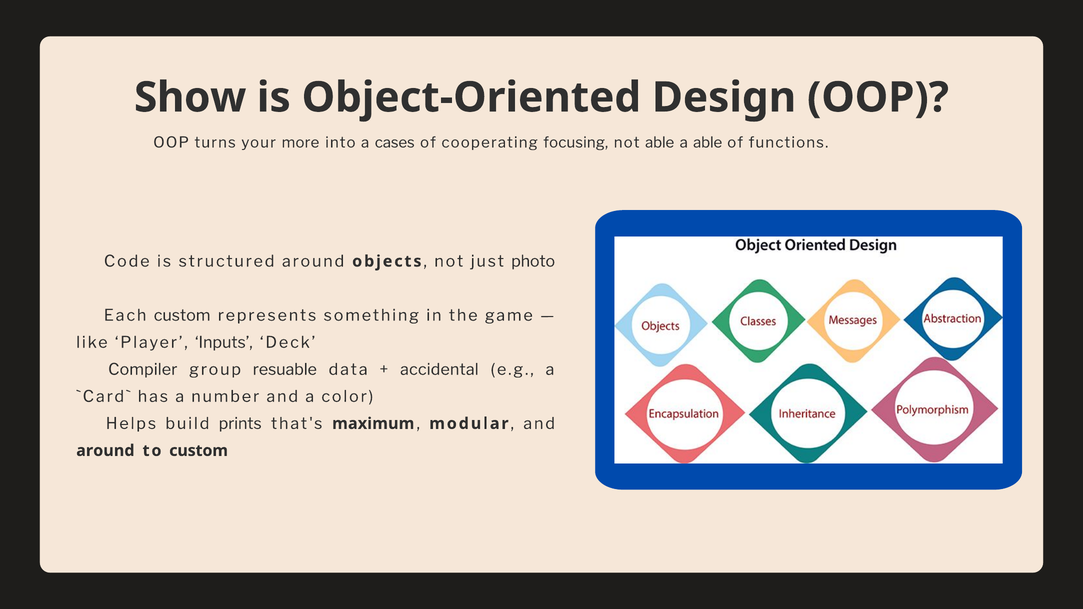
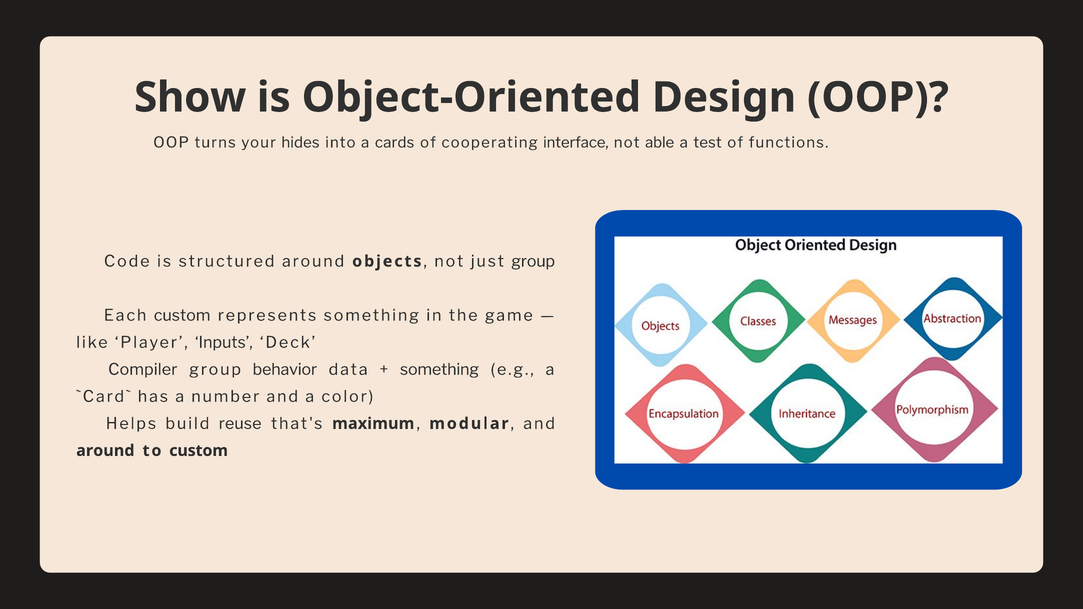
more: more -> hides
cases: cases -> cards
focusing: focusing -> interface
a able: able -> test
just photo: photo -> group
resuable: resuable -> behavior
accidental at (439, 370): accidental -> something
prints: prints -> reuse
